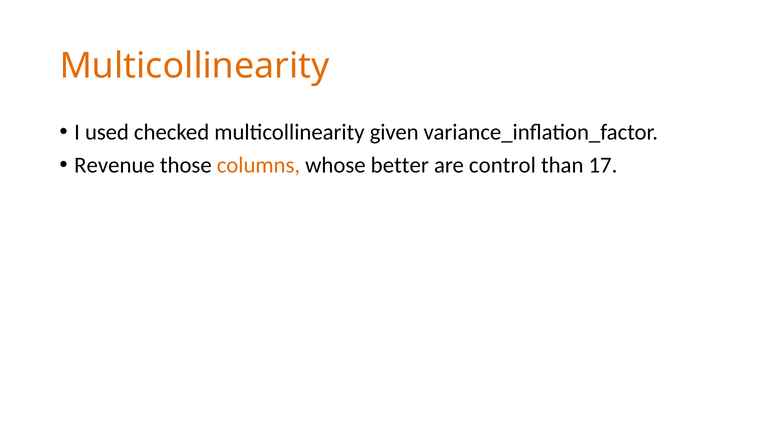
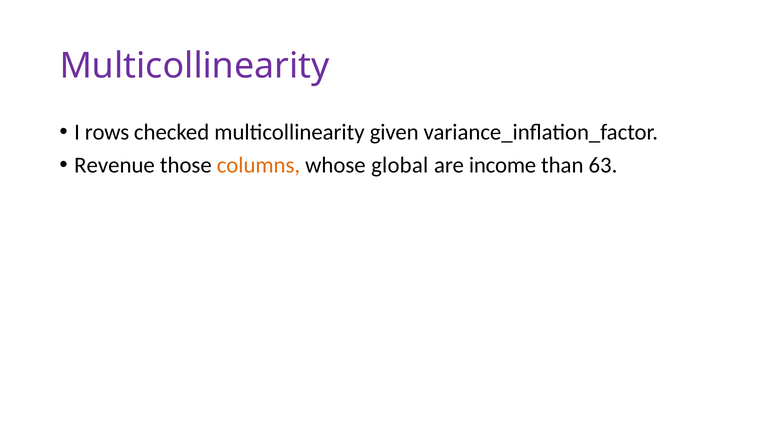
Multicollinearity at (195, 66) colour: orange -> purple
used: used -> rows
better: better -> global
control: control -> income
17: 17 -> 63
